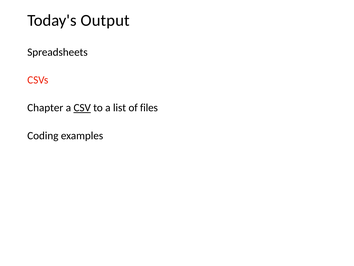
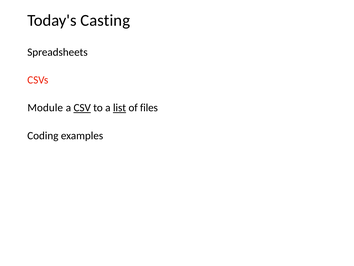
Output: Output -> Casting
Chapter: Chapter -> Module
list underline: none -> present
